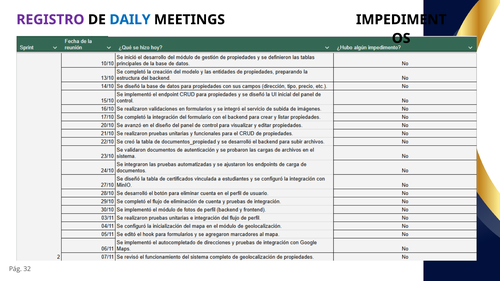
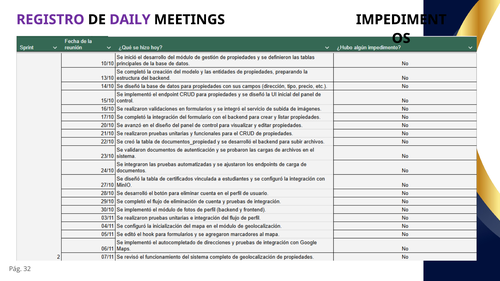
DAILY colour: blue -> purple
